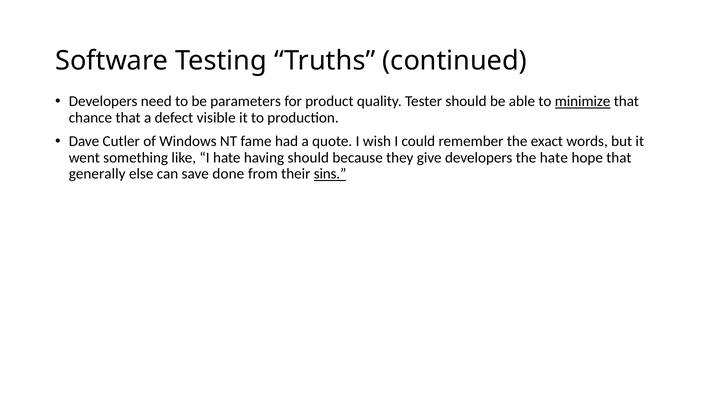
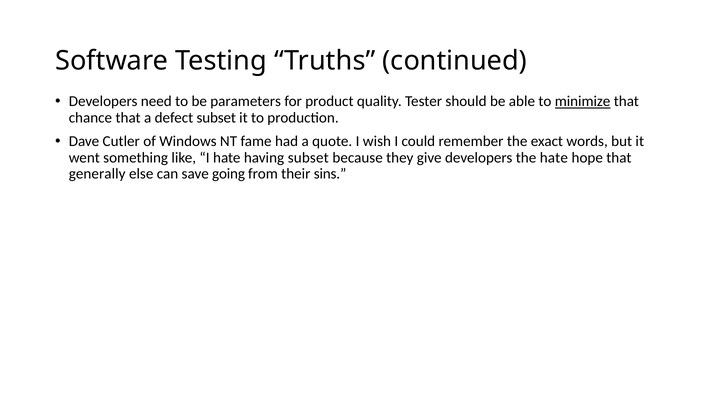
defect visible: visible -> subset
having should: should -> subset
done: done -> going
sins underline: present -> none
